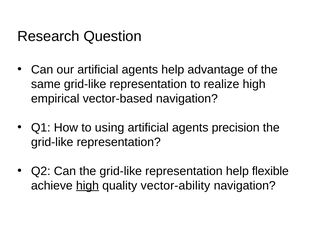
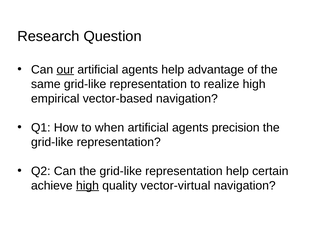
our underline: none -> present
using: using -> when
flexible: flexible -> certain
vector-ability: vector-ability -> vector-virtual
